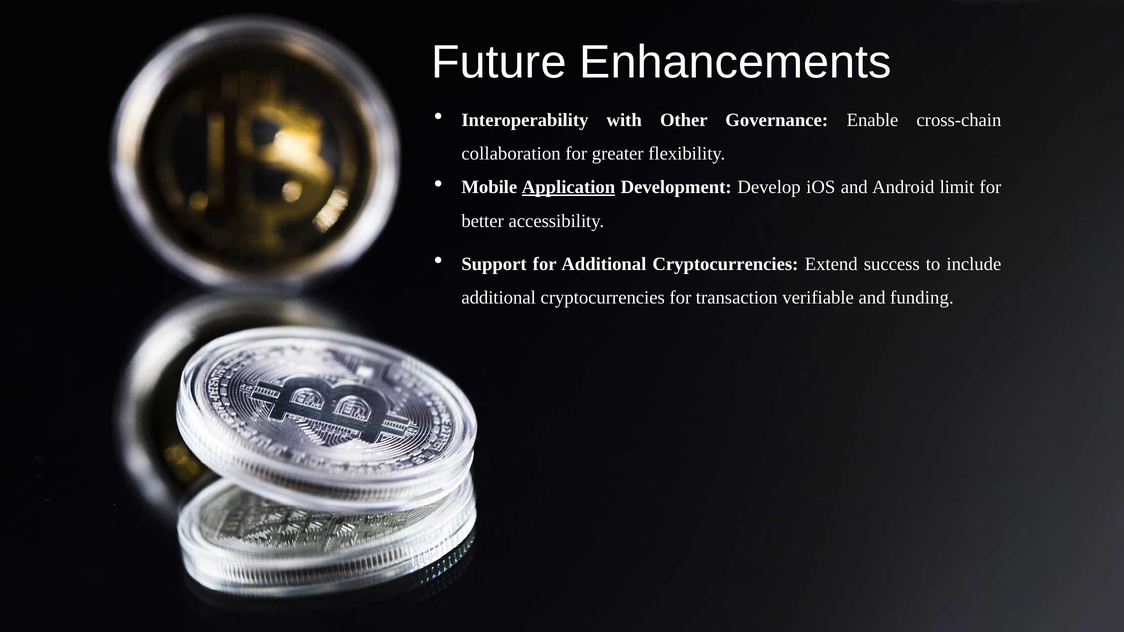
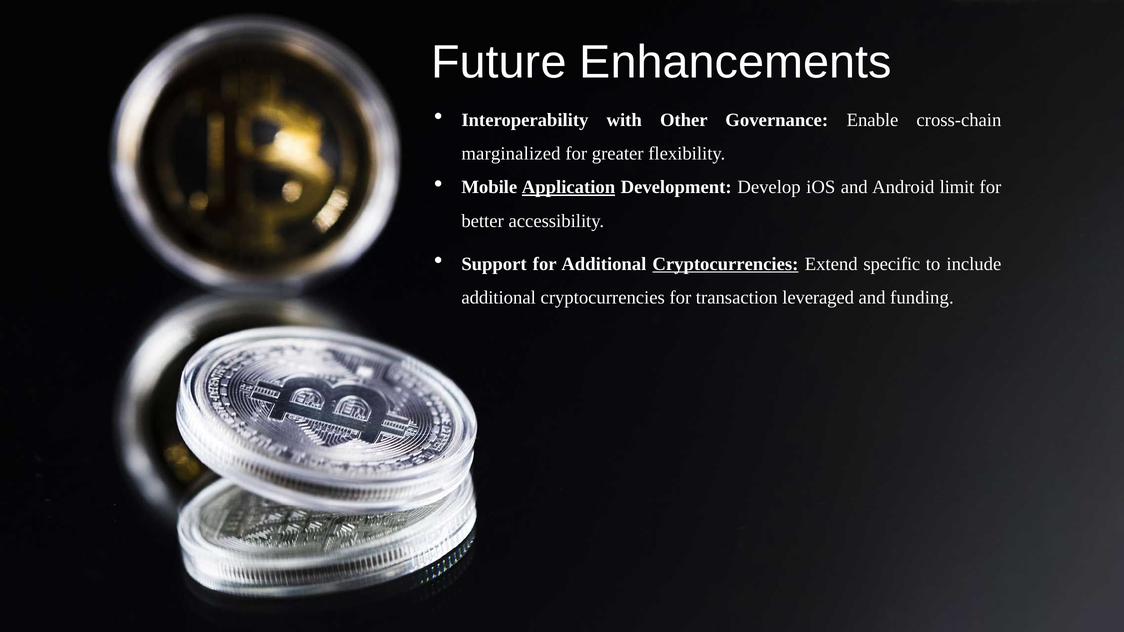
collaboration: collaboration -> marginalized
Cryptocurrencies at (725, 264) underline: none -> present
success: success -> specific
verifiable: verifiable -> leveraged
